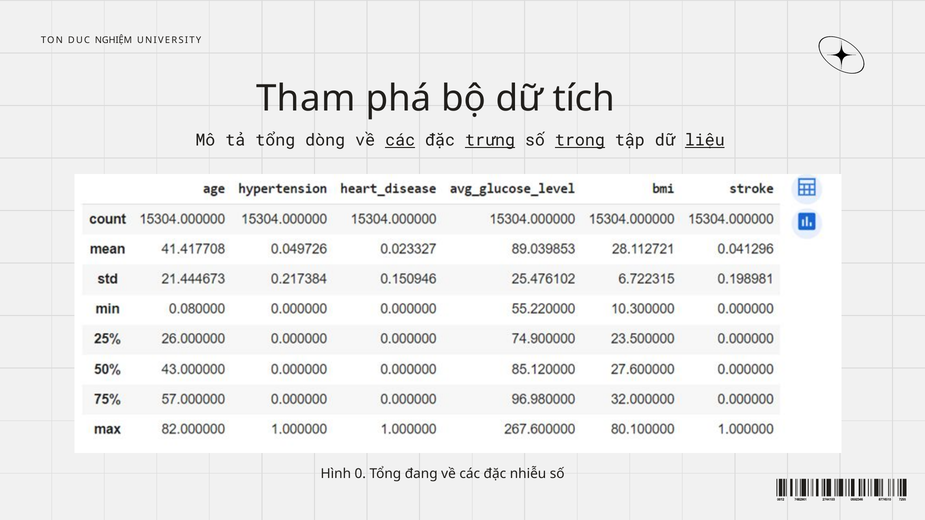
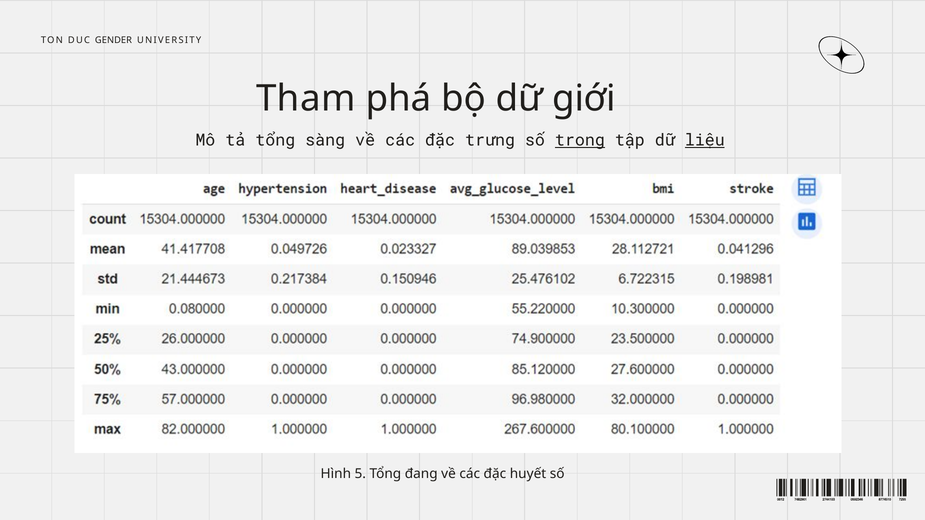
NGHIỆM: NGHIỆM -> GENDER
tích: tích -> giới
dòng: dòng -> sàng
các at (400, 140) underline: present -> none
trưng underline: present -> none
0: 0 -> 5
nhiễu: nhiễu -> huyết
